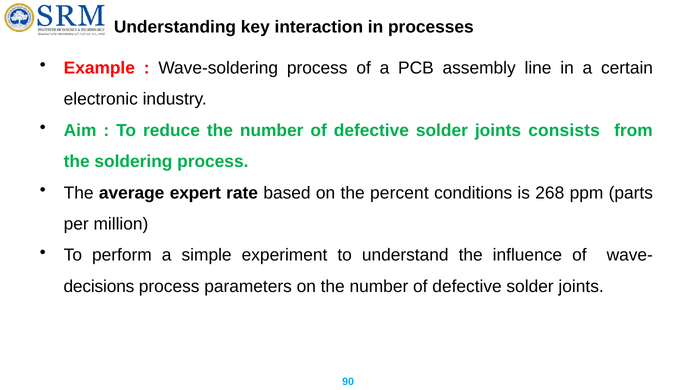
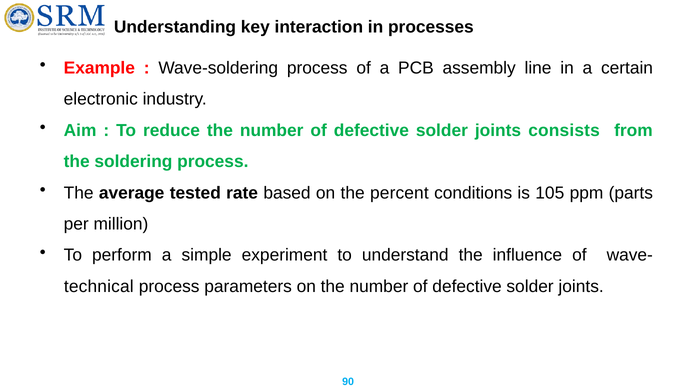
expert: expert -> tested
268: 268 -> 105
decisions: decisions -> technical
